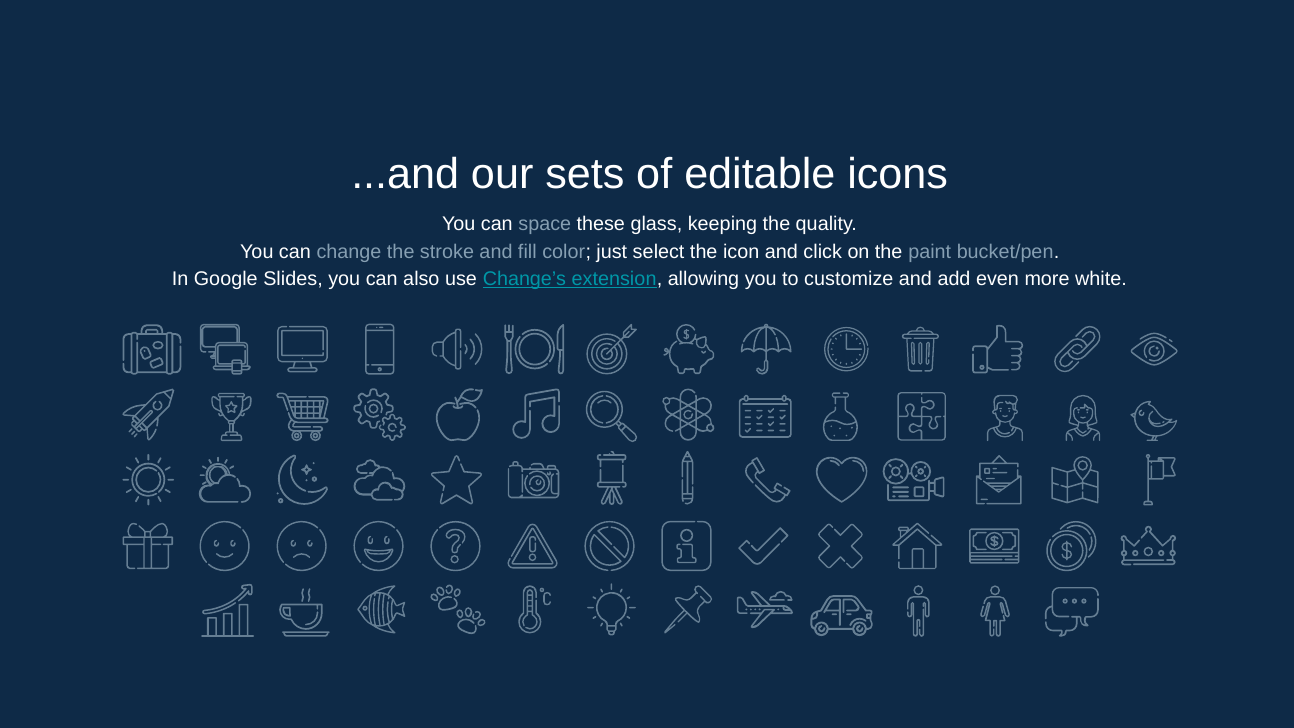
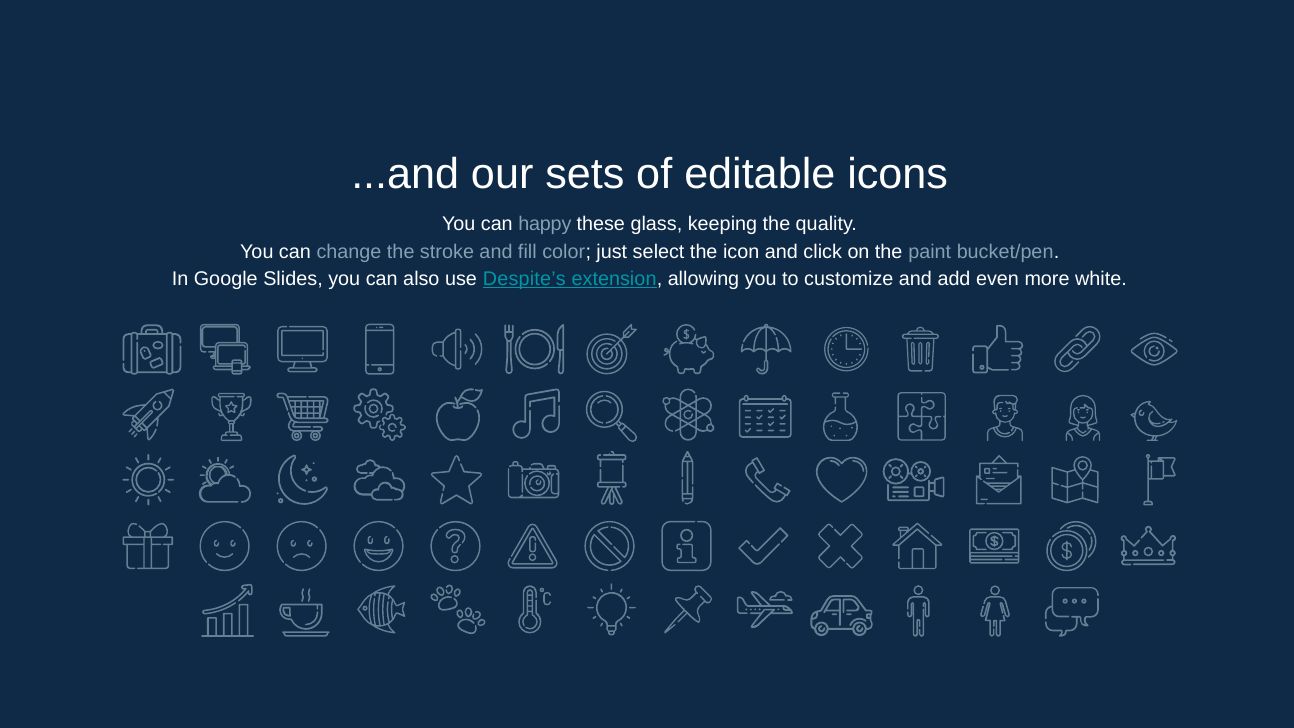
space: space -> happy
Change’s: Change’s -> Despite’s
